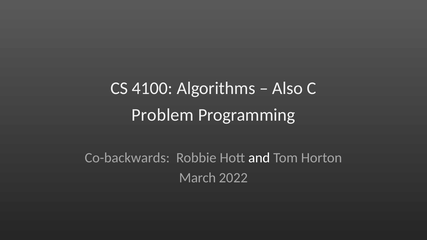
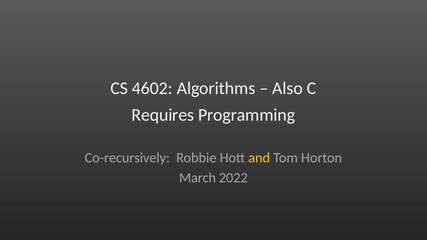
4100: 4100 -> 4602
Problem: Problem -> Requires
Co-backwards: Co-backwards -> Co-recursively
and colour: white -> yellow
